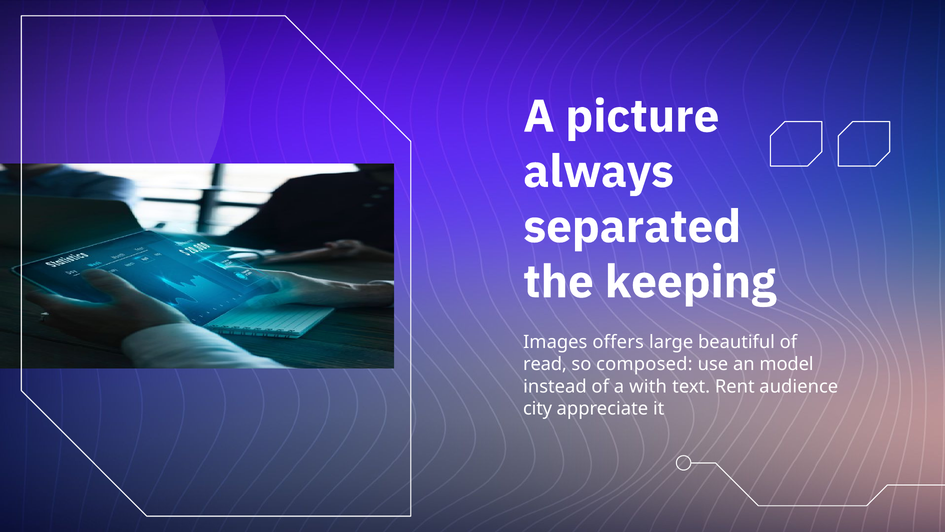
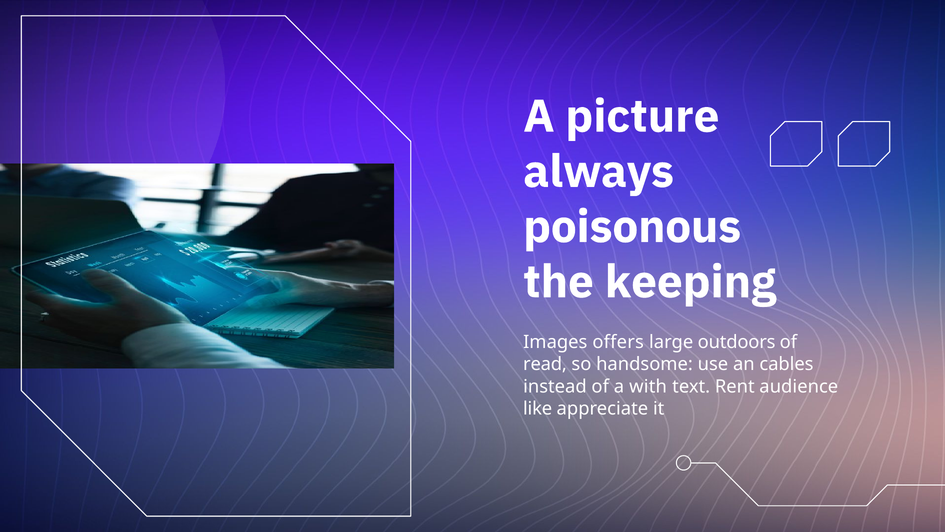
separated: separated -> poisonous
beautiful: beautiful -> outdoors
composed: composed -> handsome
model: model -> cables
city: city -> like
